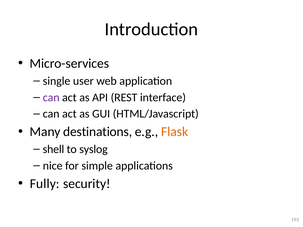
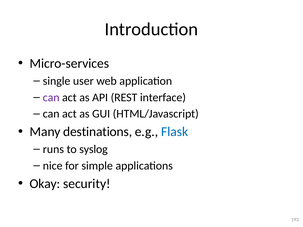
Flask colour: orange -> blue
shell: shell -> runs
Fully: Fully -> Okay
